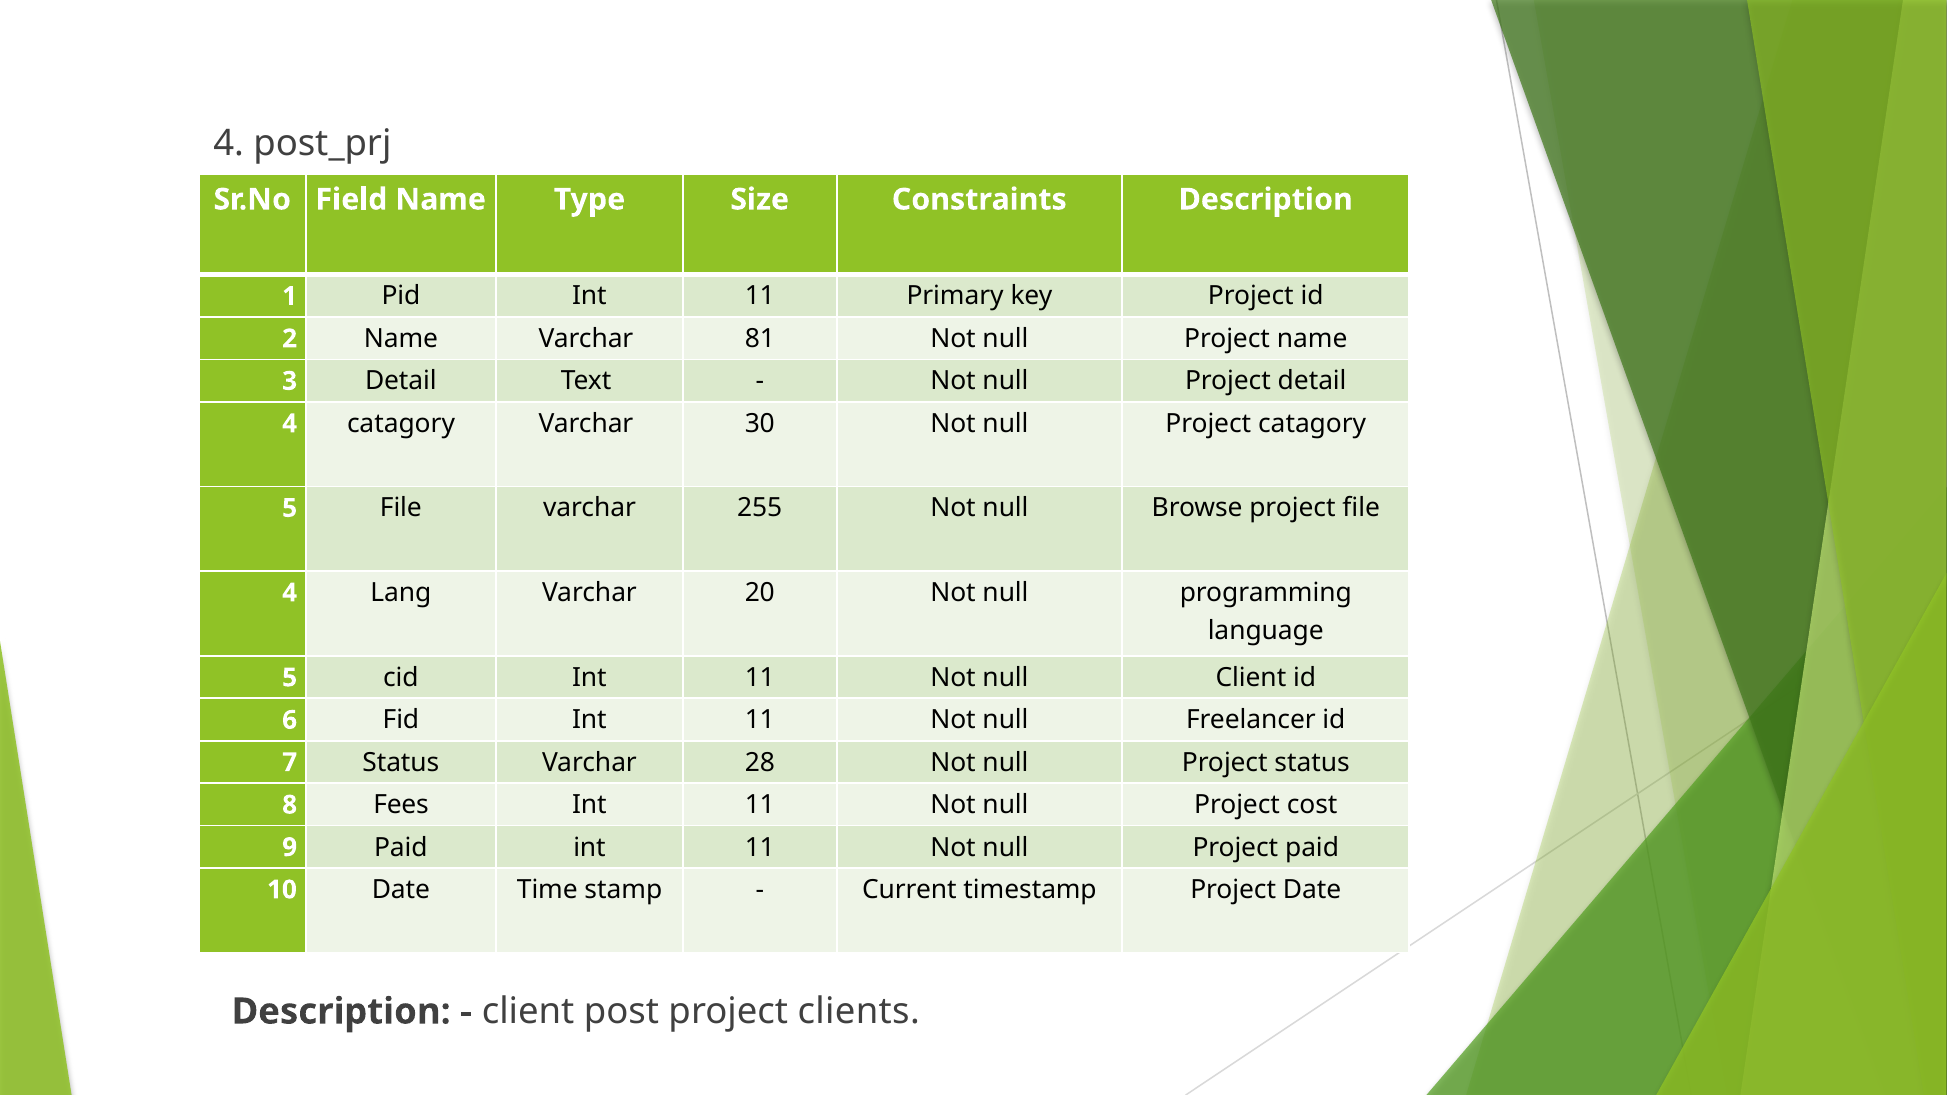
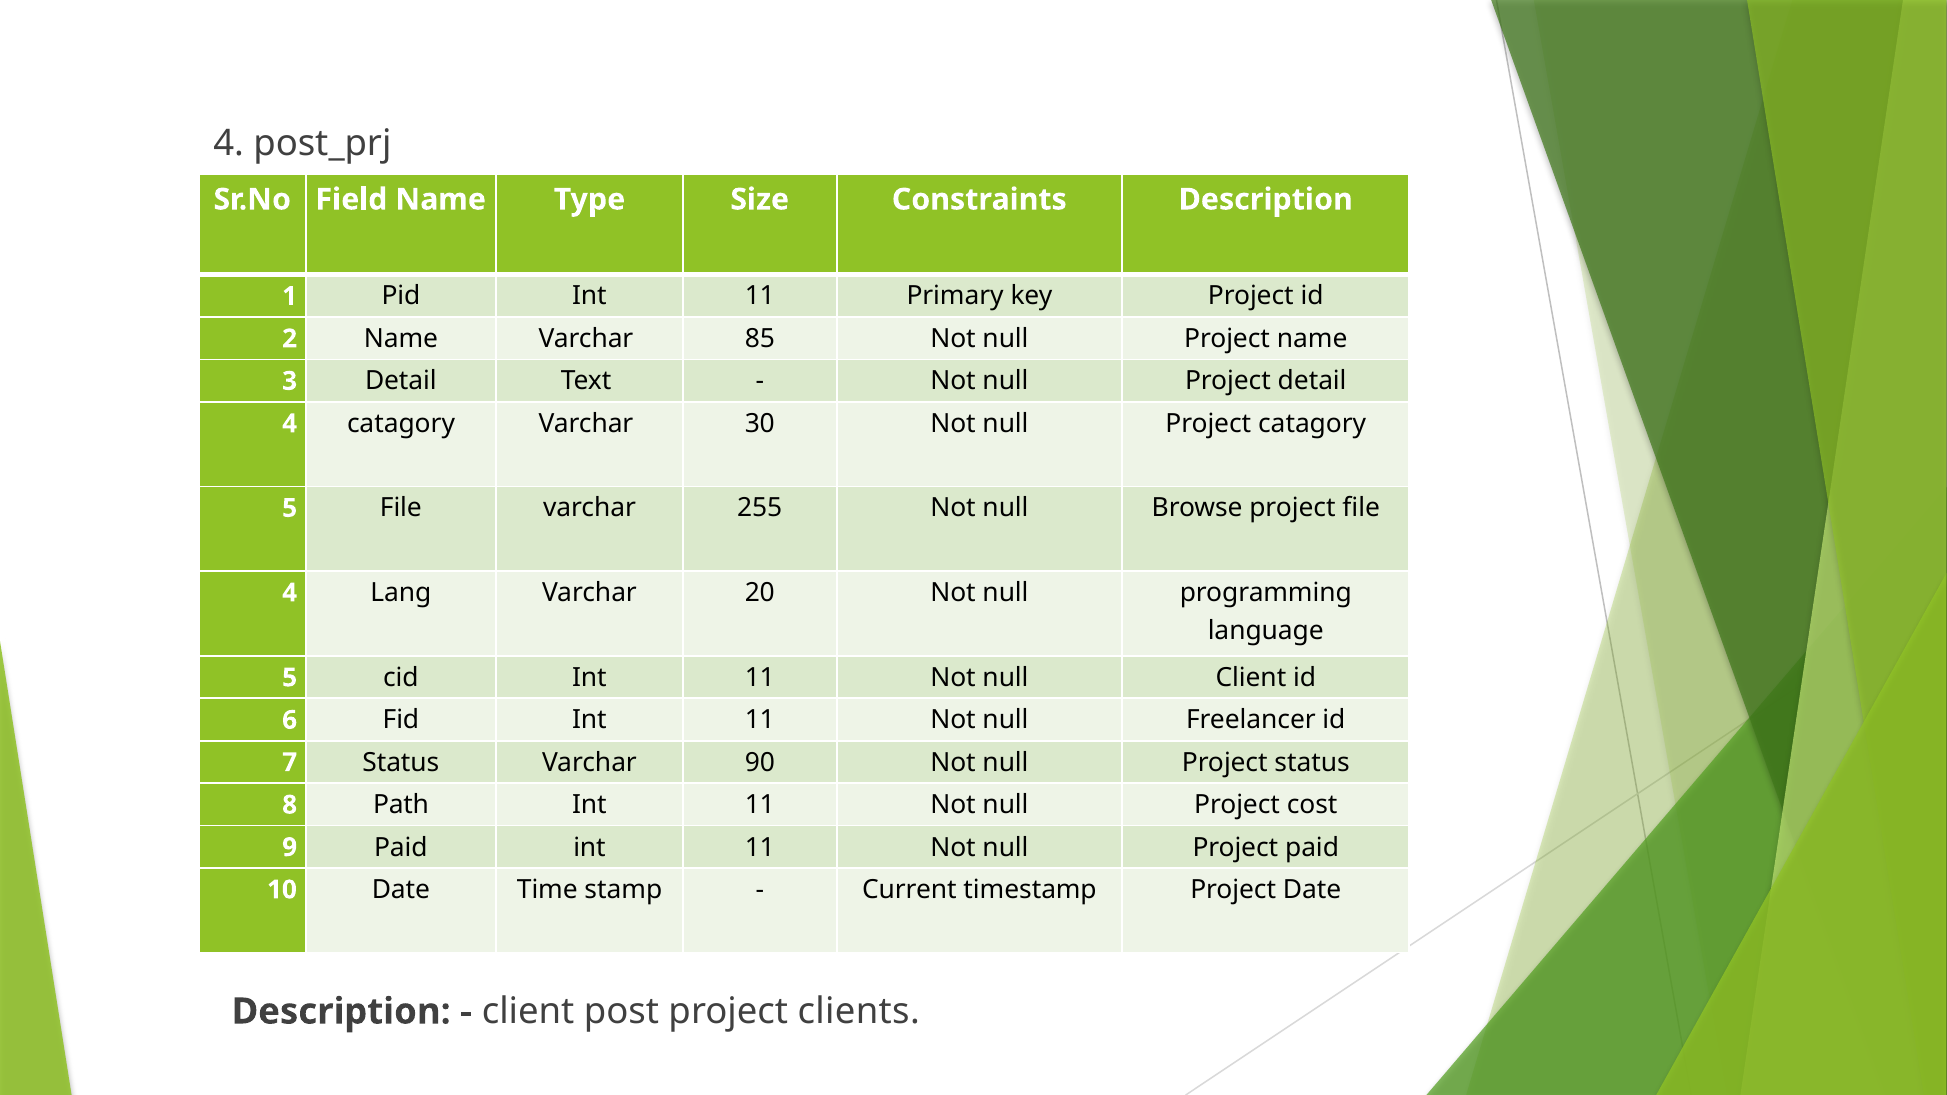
81: 81 -> 85
28: 28 -> 90
Fees: Fees -> Path
